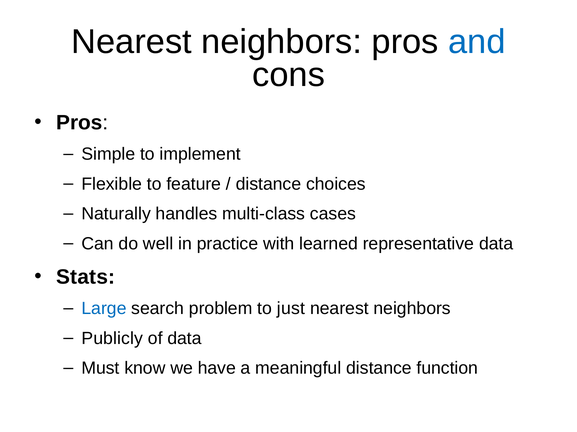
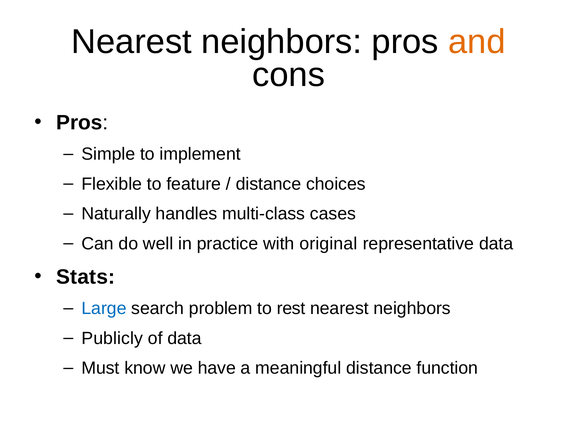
and colour: blue -> orange
learned: learned -> original
just: just -> rest
